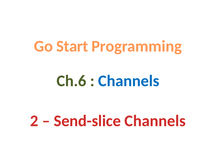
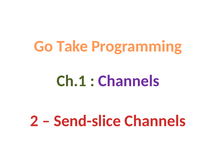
Start: Start -> Take
Ch.6: Ch.6 -> Ch.1
Channels at (129, 81) colour: blue -> purple
